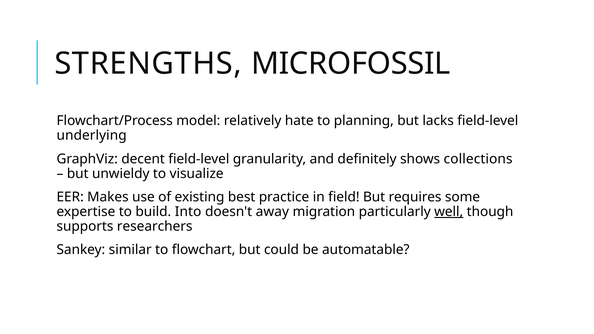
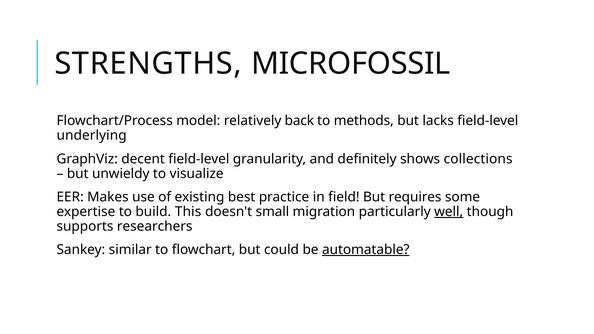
hate: hate -> back
planning: planning -> methods
Into: Into -> This
away: away -> small
automatable underline: none -> present
